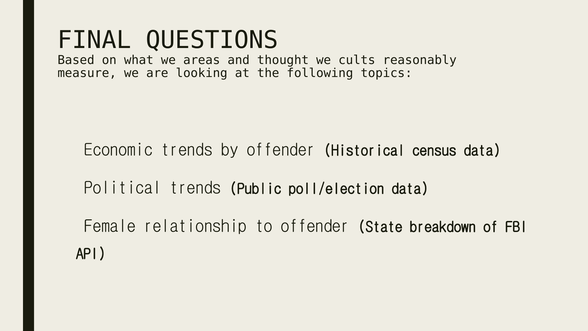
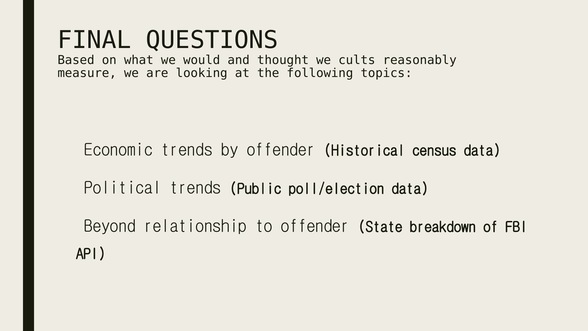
areas: areas -> would
Female: Female -> Beyond
